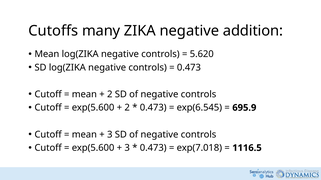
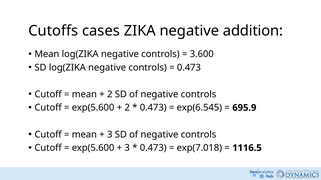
many: many -> cases
5.620: 5.620 -> 3.600
